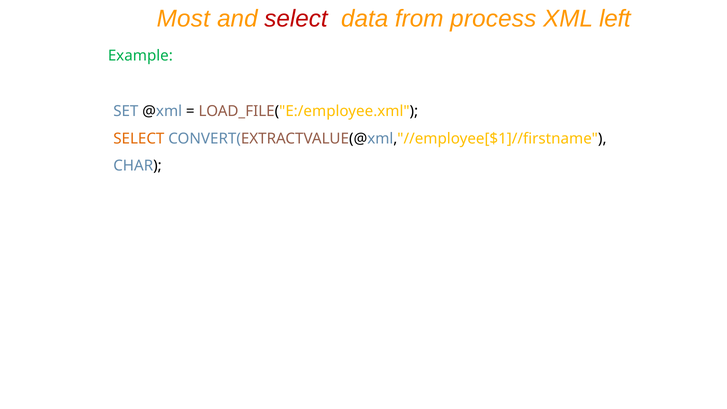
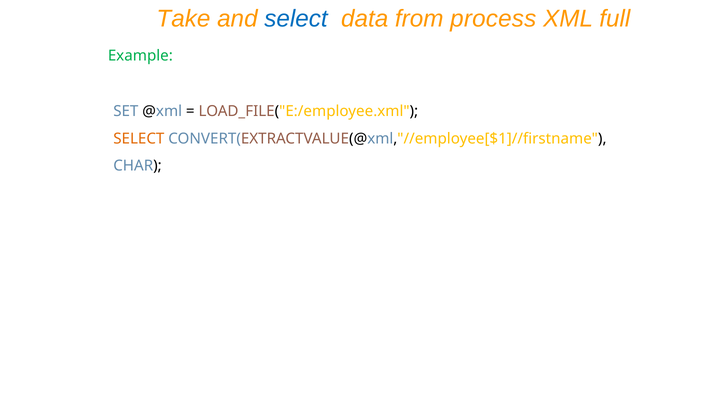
Most: Most -> Take
select at (296, 19) colour: red -> blue
left: left -> full
